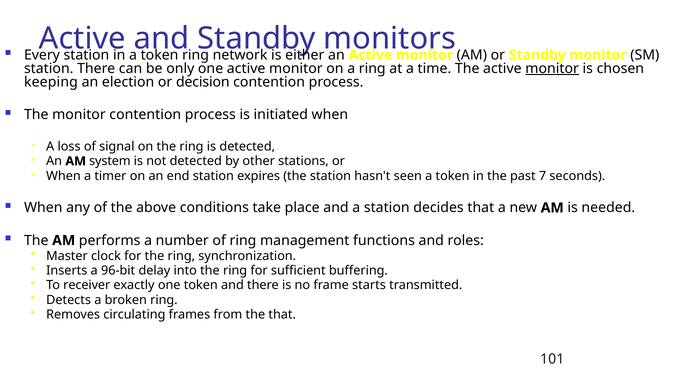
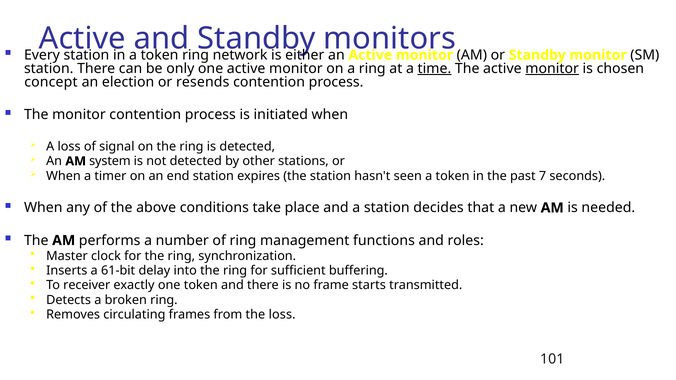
time underline: none -> present
keeping: keeping -> concept
decision: decision -> resends
96-bit: 96-bit -> 61-bit
the that: that -> loss
